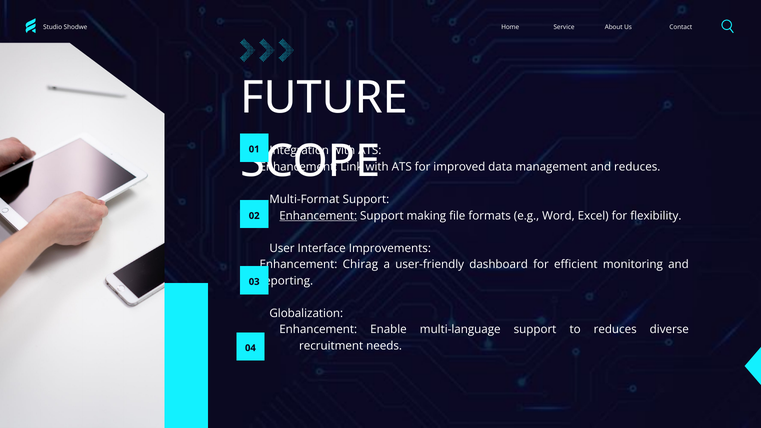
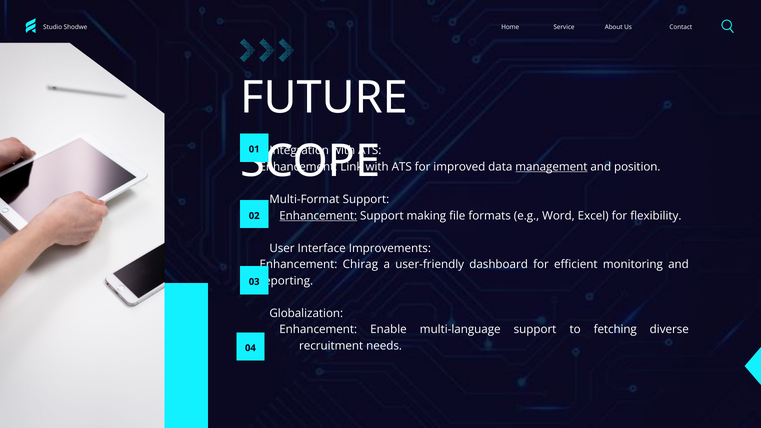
management underline: none -> present
and reduces: reduces -> position
to reduces: reduces -> fetching
